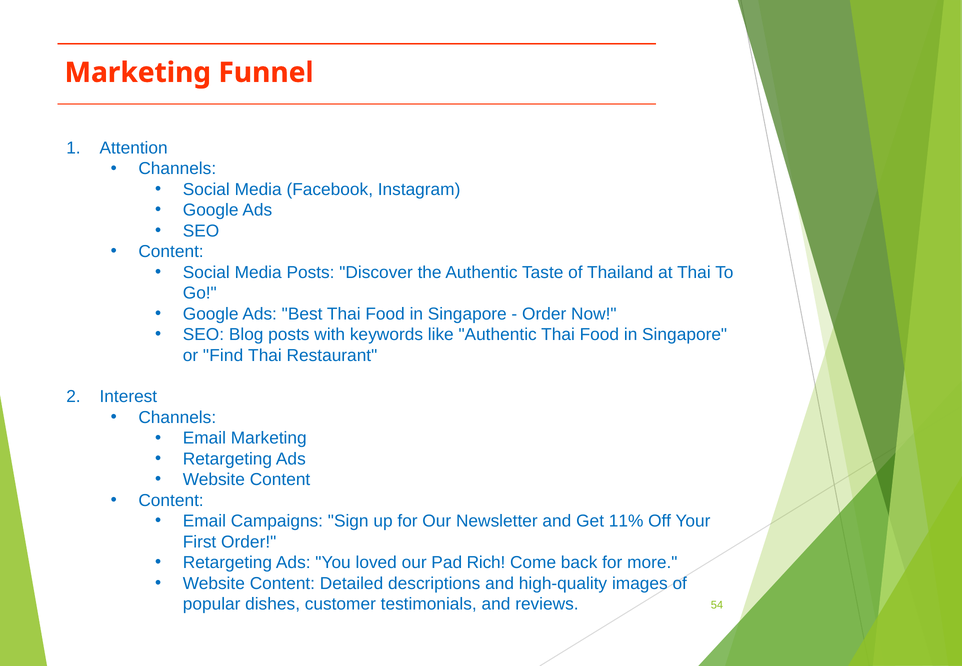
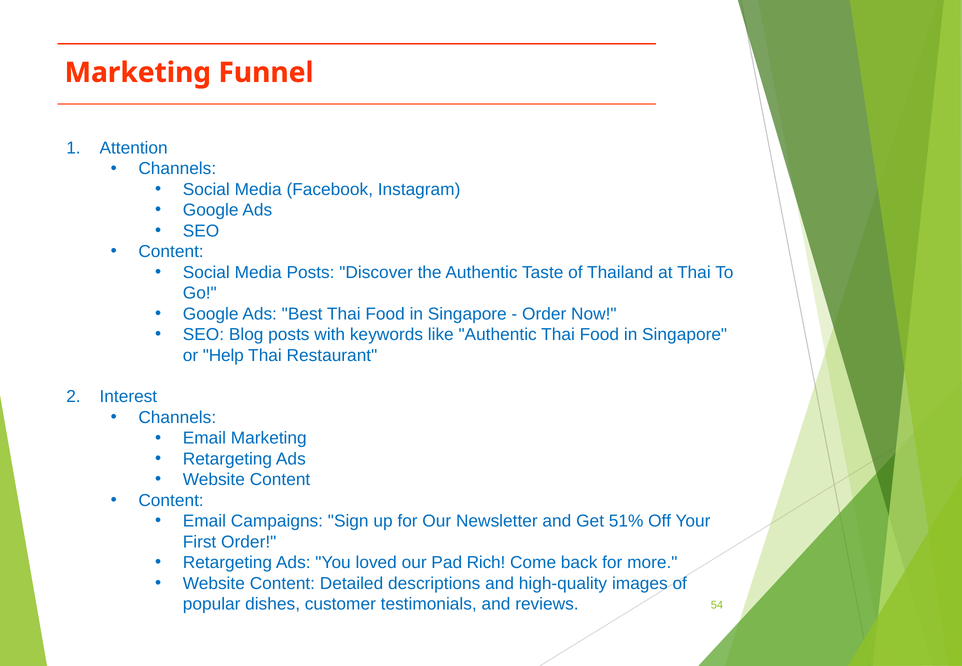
Find: Find -> Help
11%: 11% -> 51%
